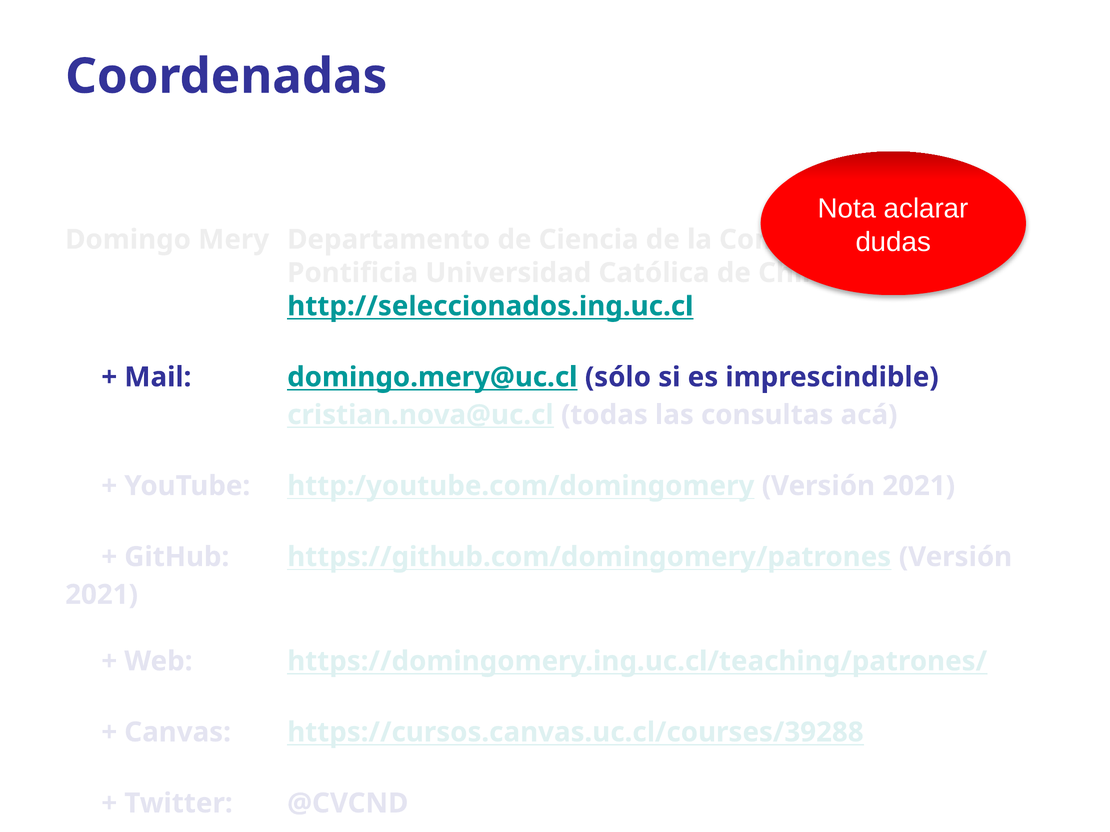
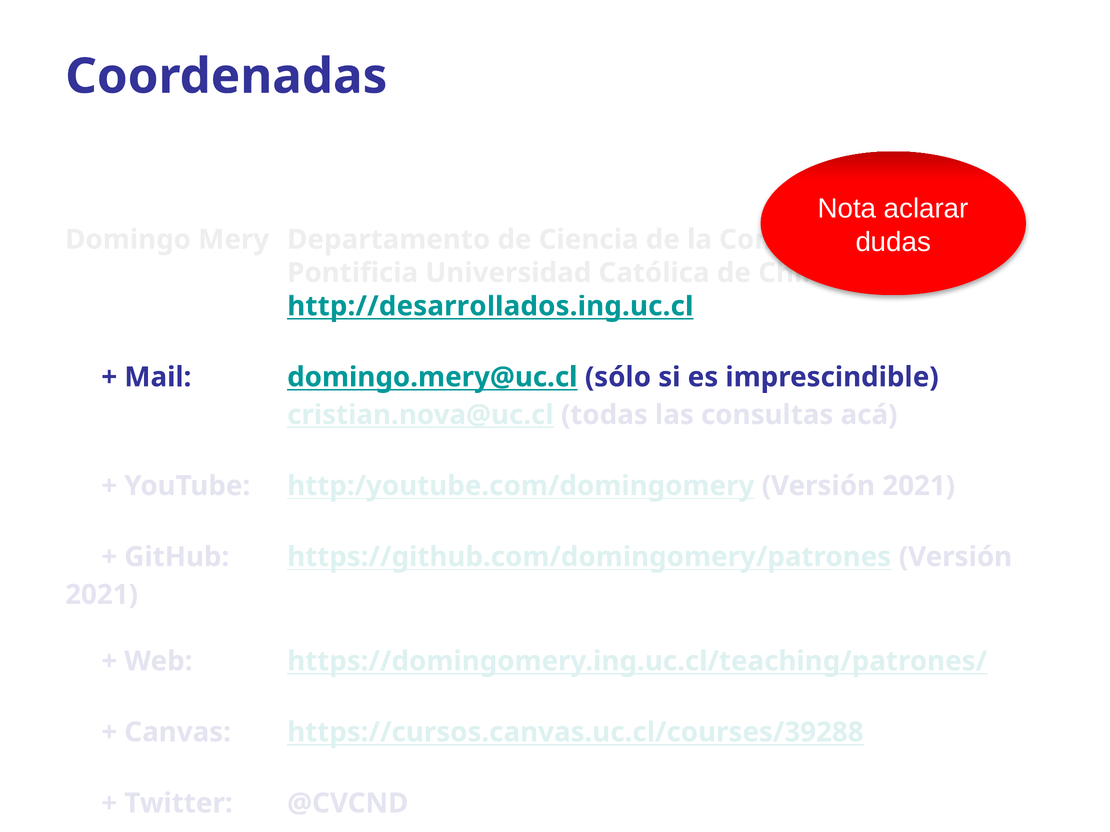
http://seleccionados.ing.uc.cl: http://seleccionados.ing.uc.cl -> http://desarrollados.ing.uc.cl
